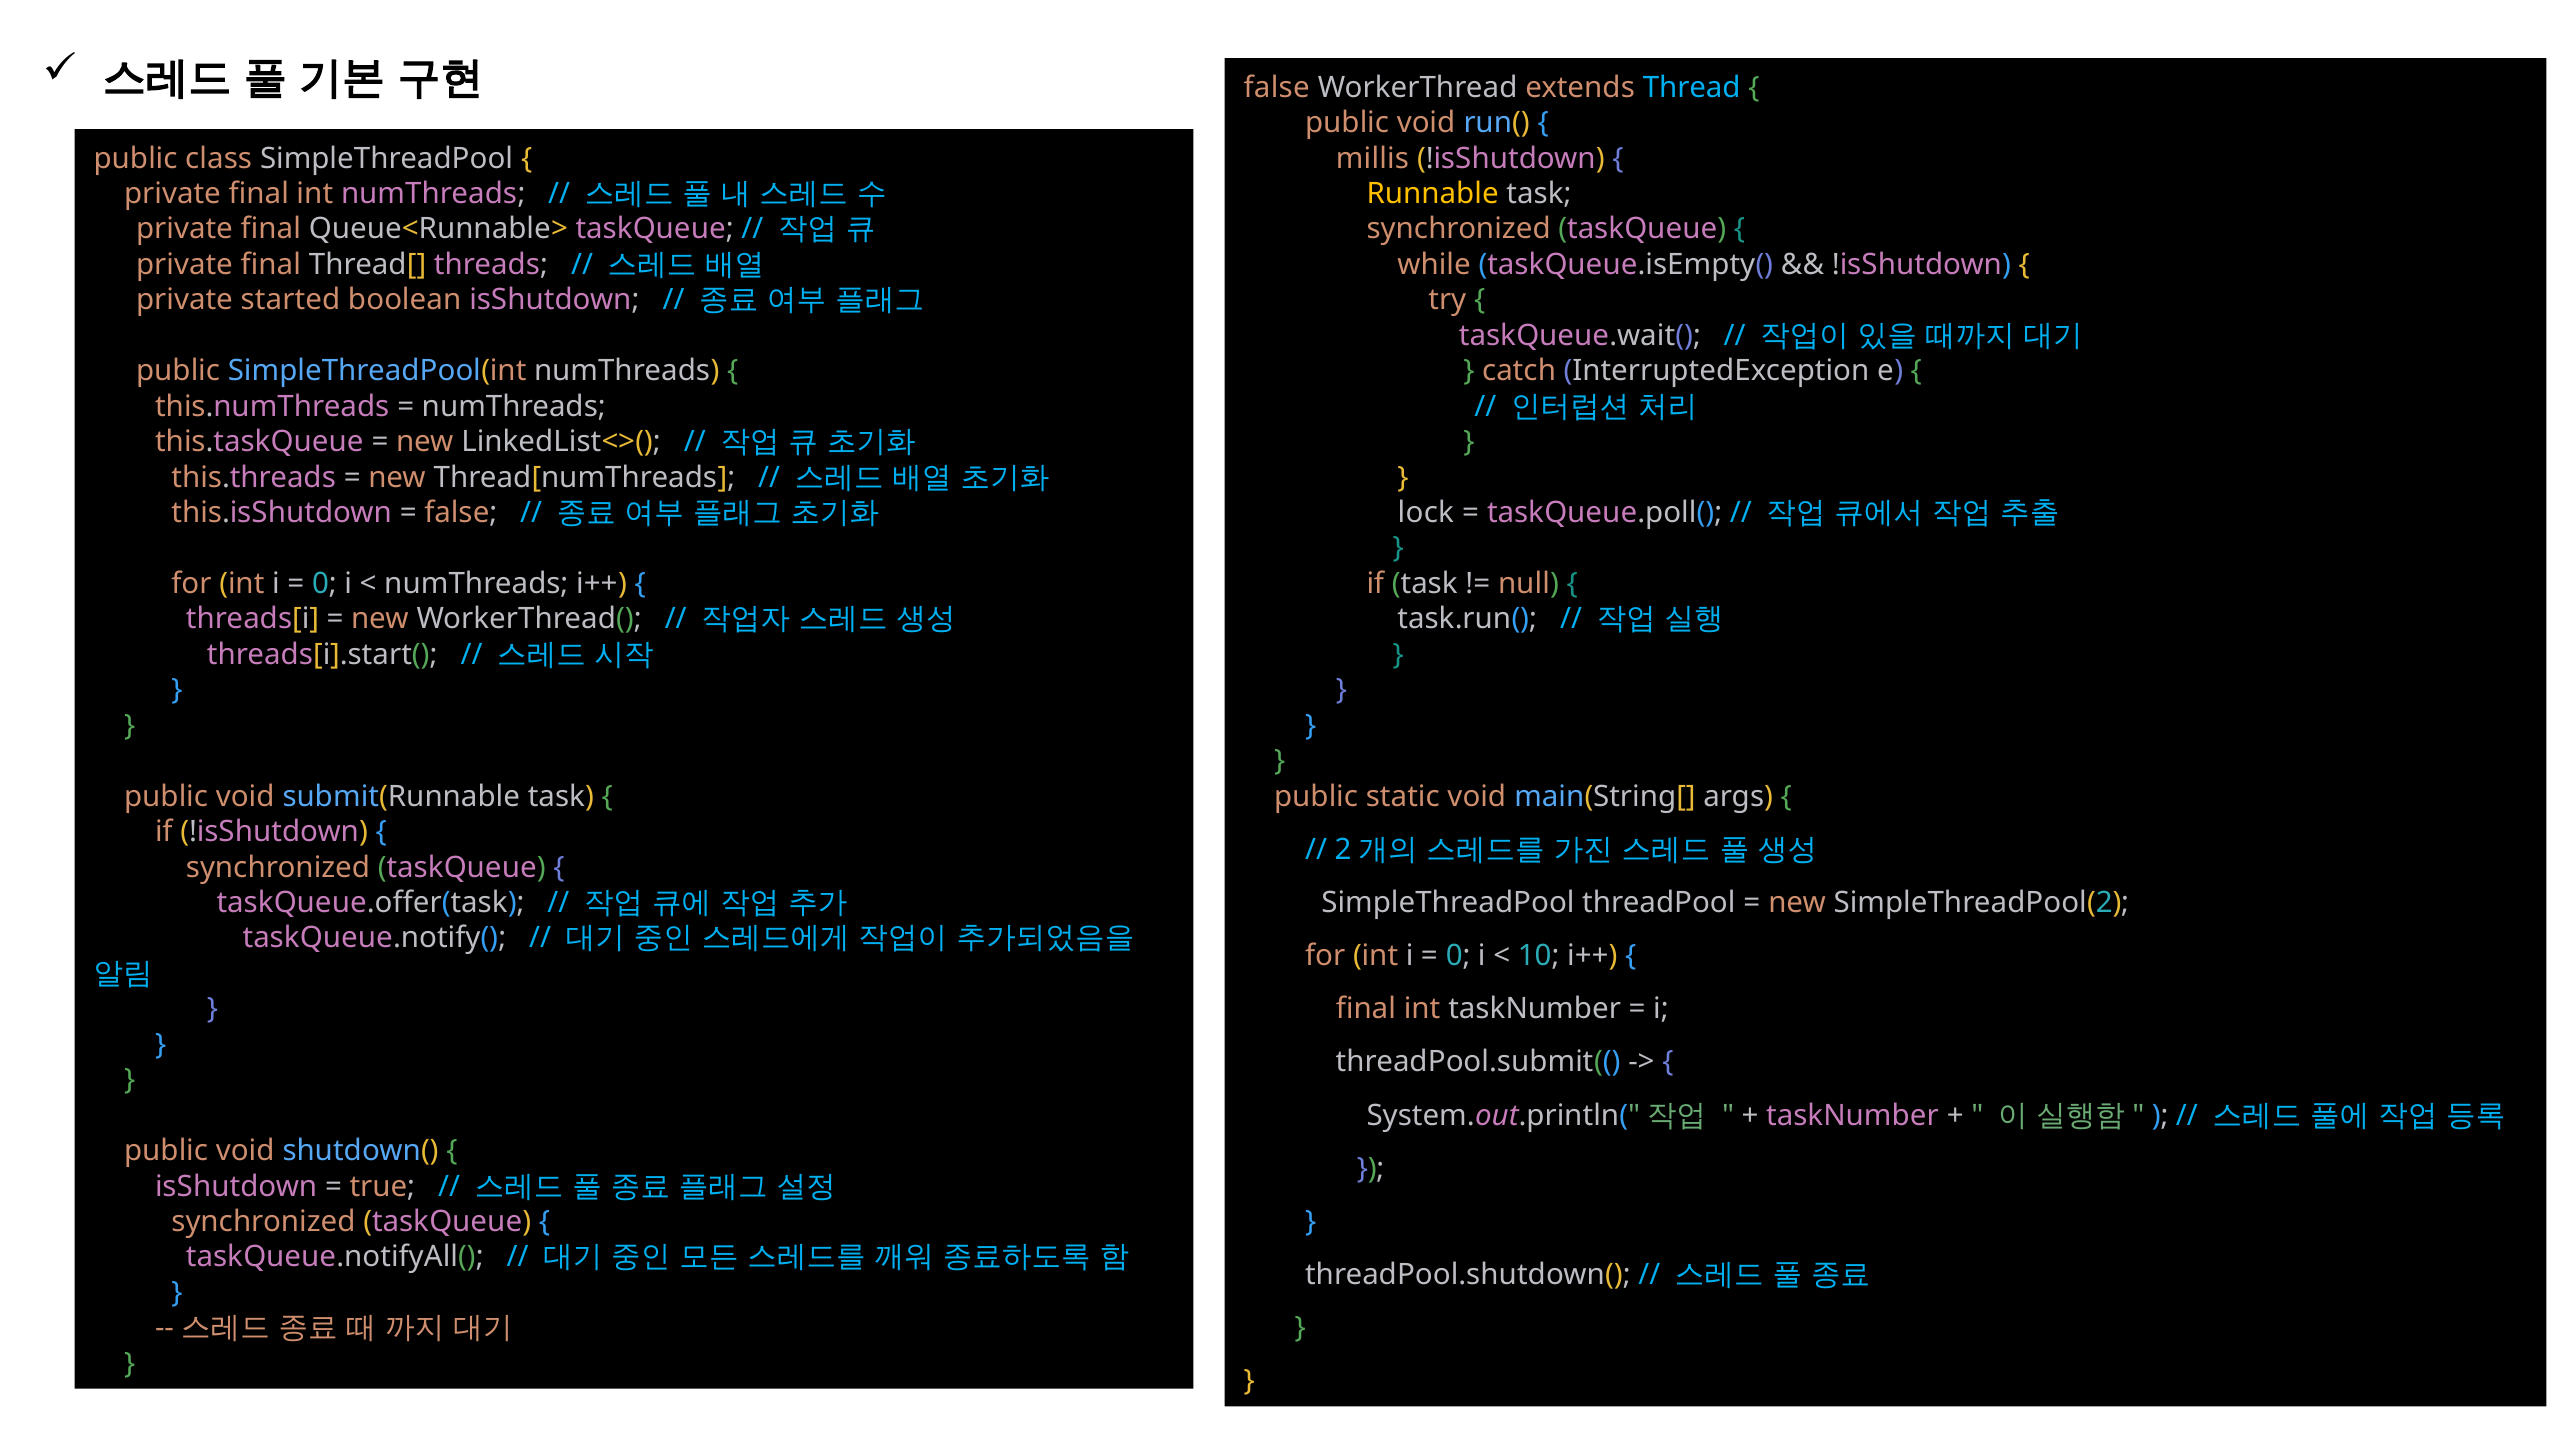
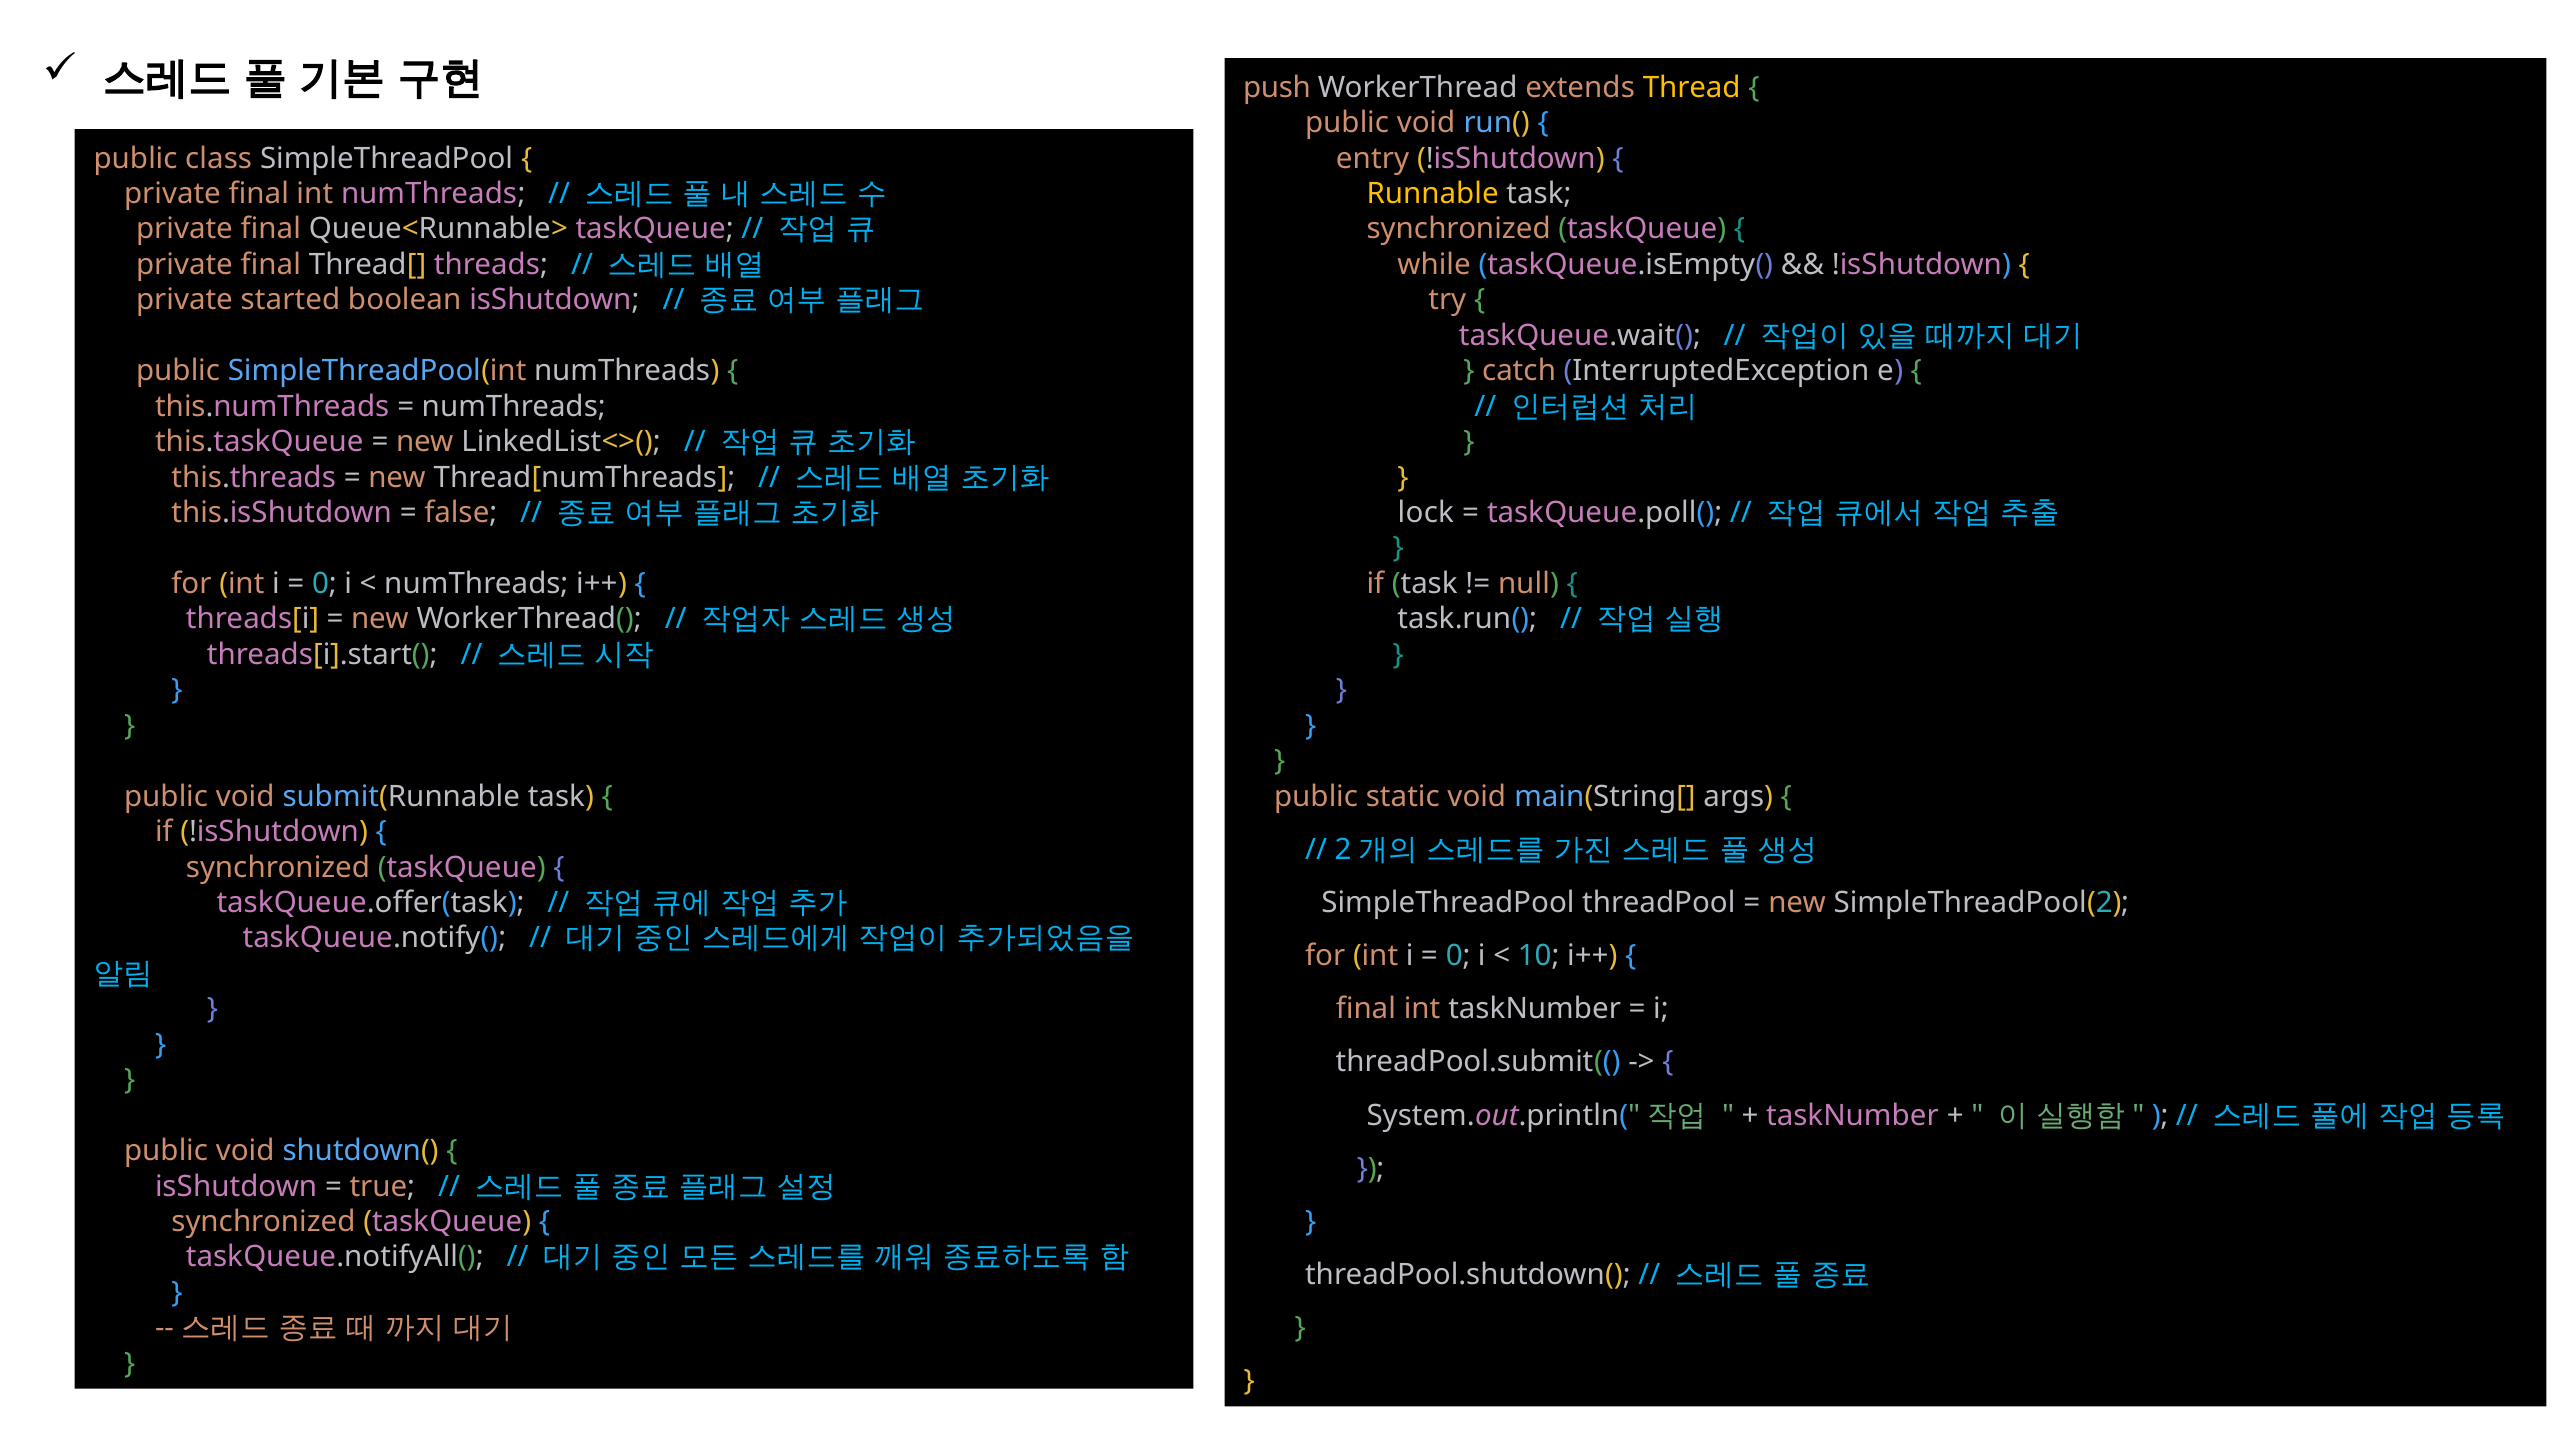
false at (1277, 87): false -> push
Thread colour: light blue -> yellow
millis: millis -> entry
